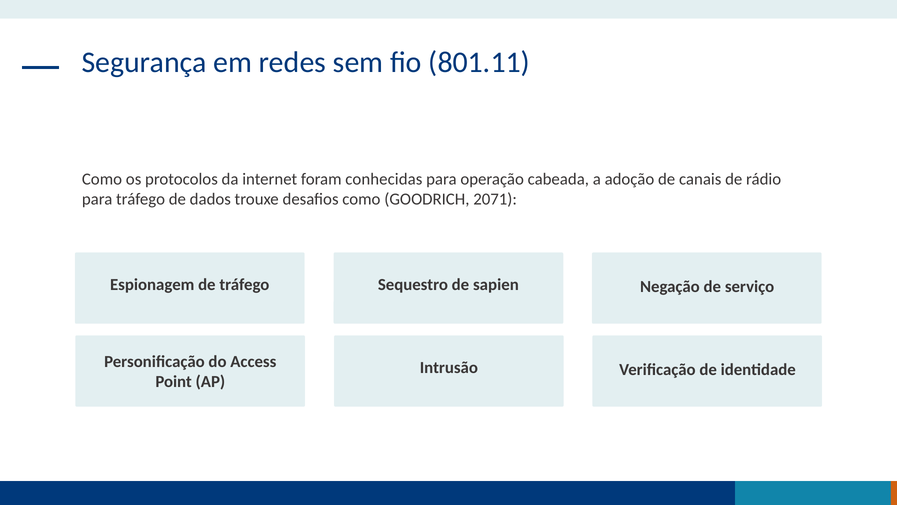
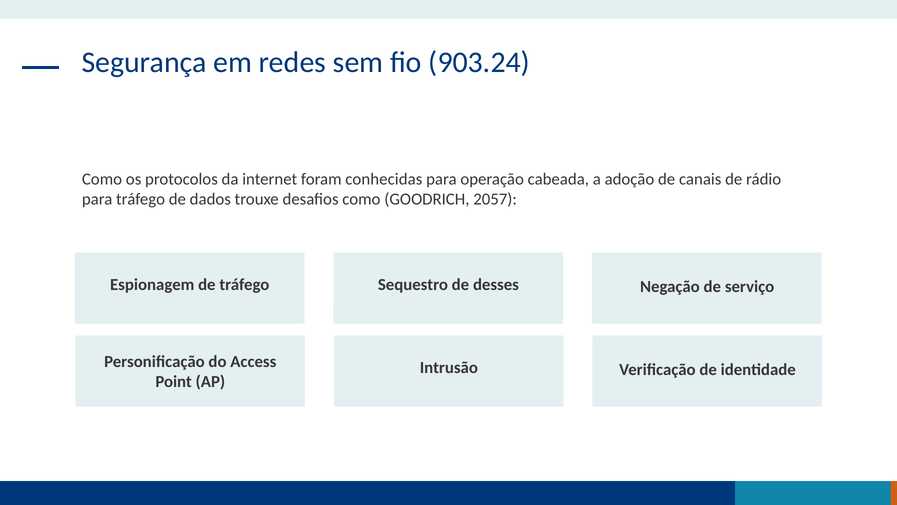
801.11: 801.11 -> 903.24
2071: 2071 -> 2057
sapien: sapien -> desses
